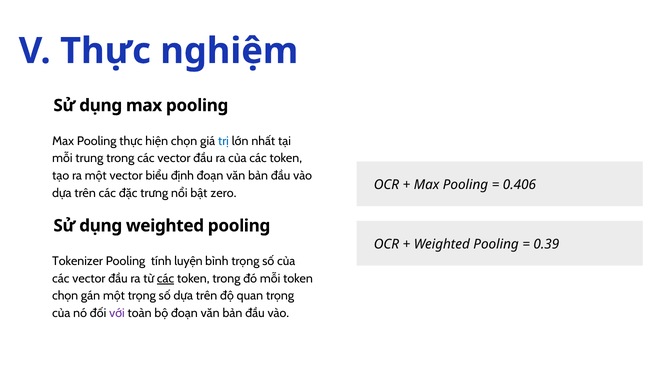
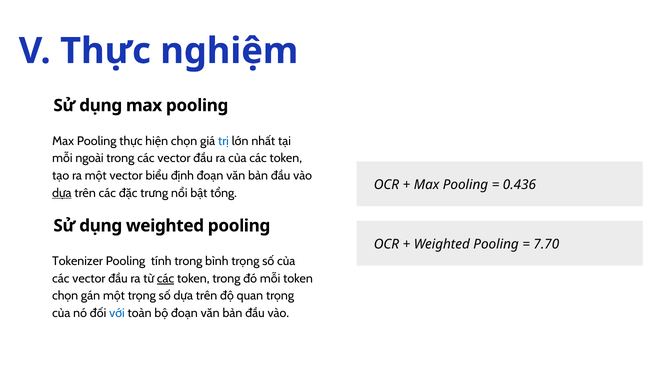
trung: trung -> ngoài
0.406: 0.406 -> 0.436
dựa at (62, 193) underline: none -> present
zero: zero -> tổng
0.39: 0.39 -> 7.70
tính luyện: luyện -> trong
với colour: purple -> blue
